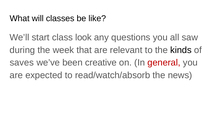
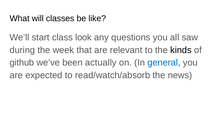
saves: saves -> github
creative: creative -> actually
general colour: red -> blue
